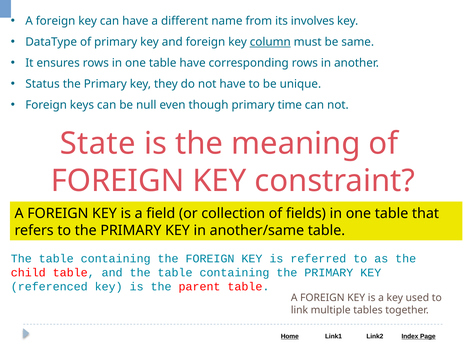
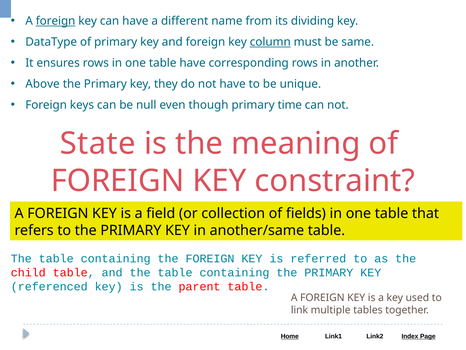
foreign at (56, 21) underline: none -> present
involves: involves -> dividing
Status: Status -> Above
